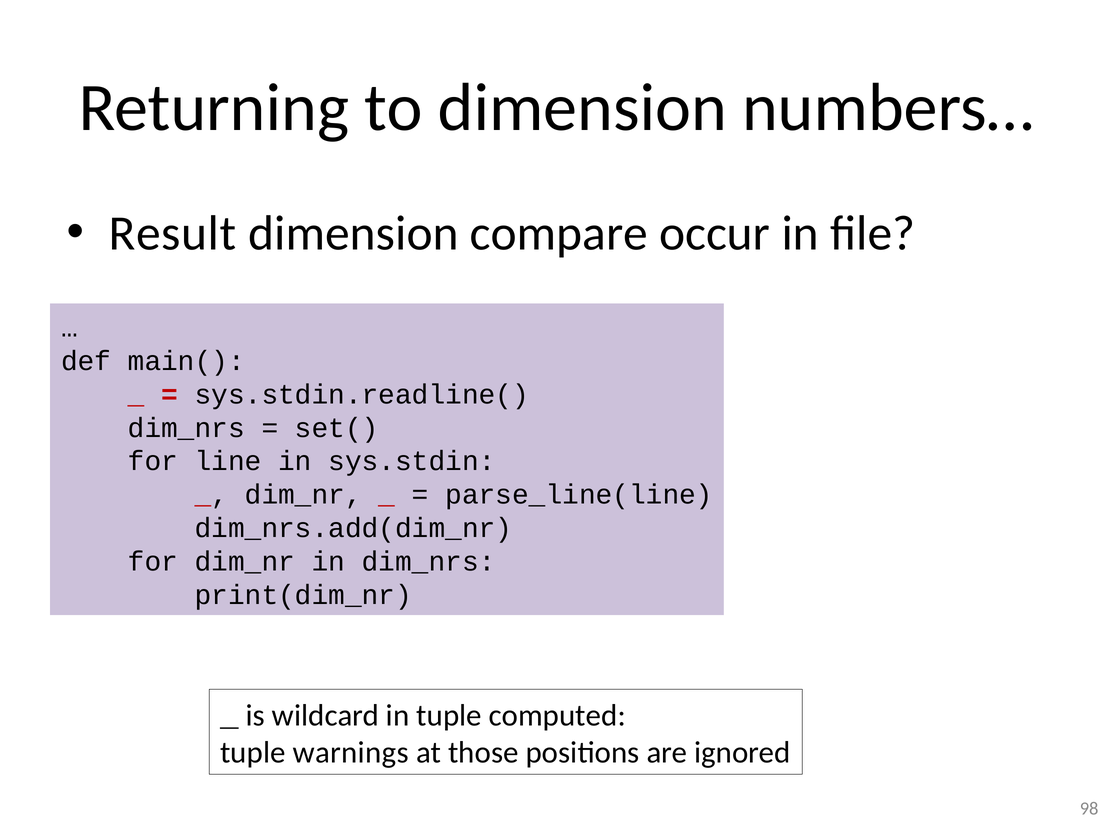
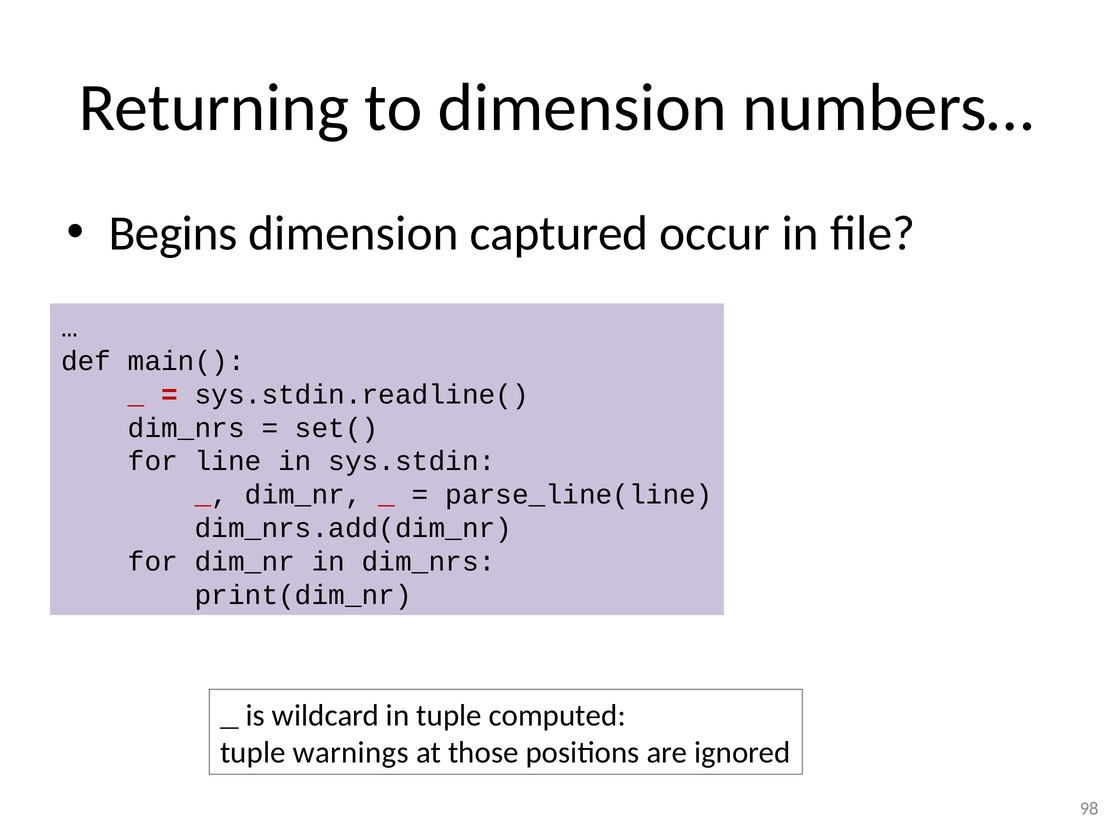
Result: Result -> Begins
compare: compare -> captured
